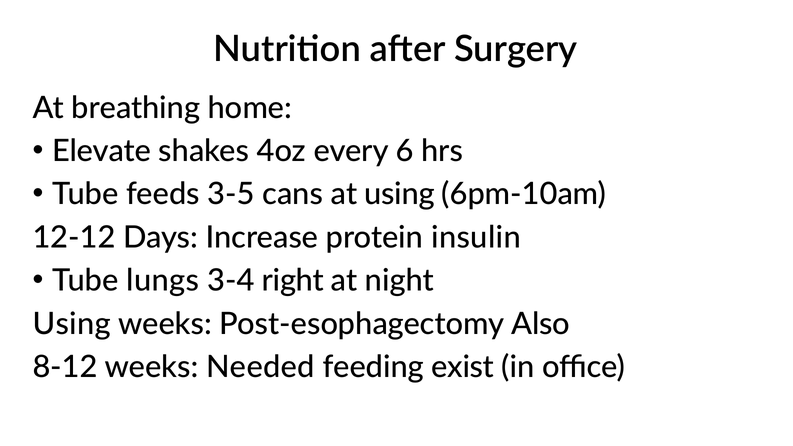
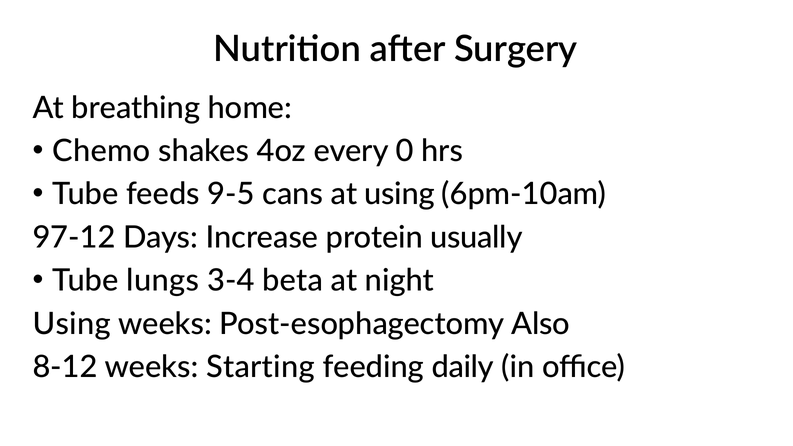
Elevate: Elevate -> Chemo
6: 6 -> 0
3-5: 3-5 -> 9-5
12-12: 12-12 -> 97-12
insulin: insulin -> usually
right: right -> beta
Needed: Needed -> Starting
exist: exist -> daily
